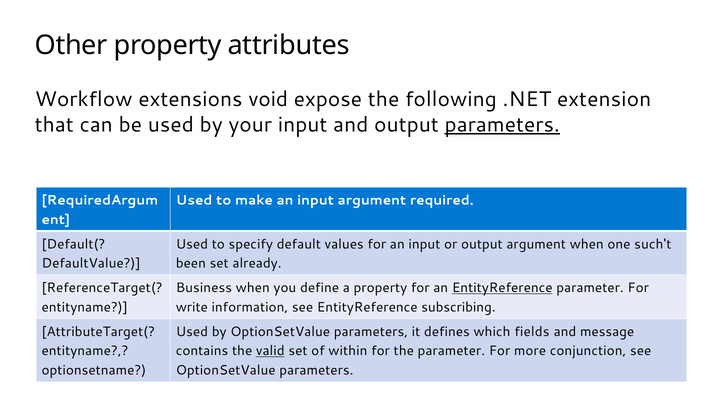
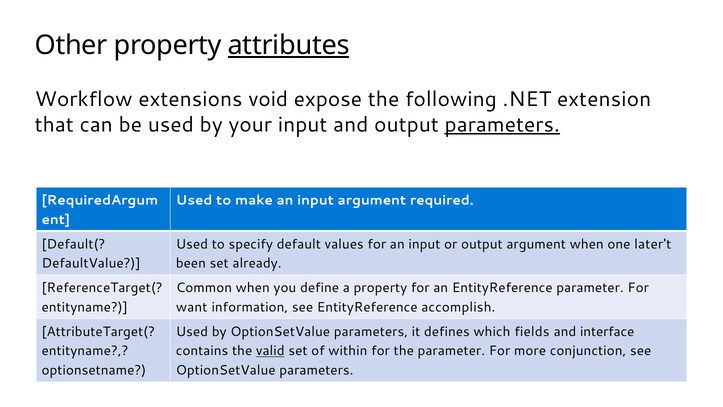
attributes underline: none -> present
such't: such't -> later't
Business: Business -> Common
EntityReference at (502, 288) underline: present -> none
write: write -> want
subscribing: subscribing -> accomplish
message: message -> interface
